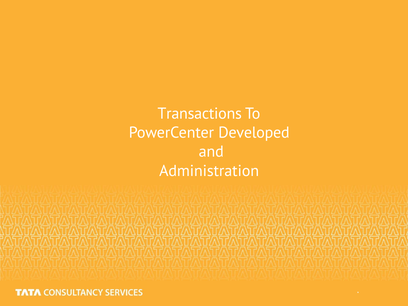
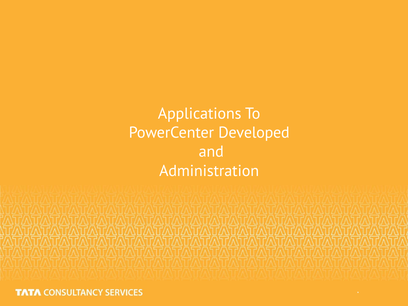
Transactions: Transactions -> Applications
